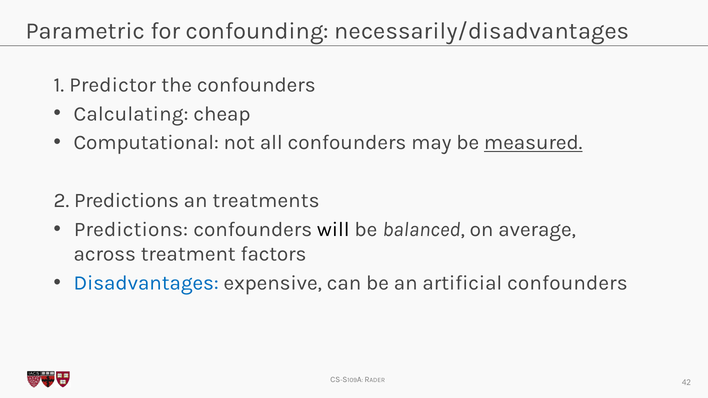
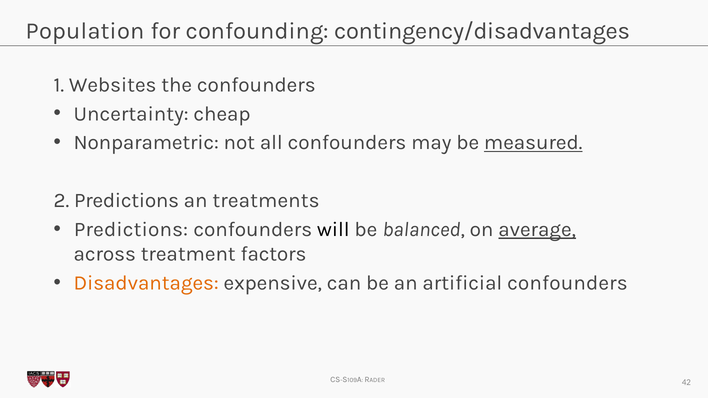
Parametric: Parametric -> Population
necessarily/disadvantages: necessarily/disadvantages -> contingency/disadvantages
Predictor: Predictor -> Websites
Calculating: Calculating -> Uncertainty
Computational: Computational -> Nonparametric
average underline: none -> present
Disadvantages colour: blue -> orange
